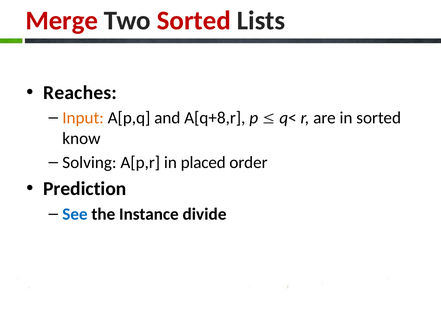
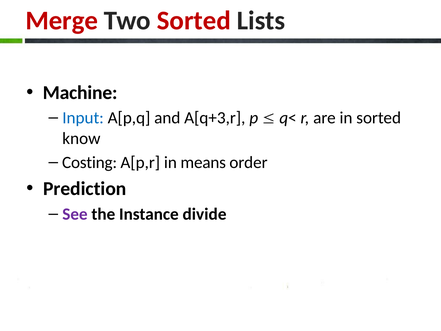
Reaches: Reaches -> Machine
Input colour: orange -> blue
A[q+8,r: A[q+8,r -> A[q+3,r
Solving: Solving -> Costing
placed: placed -> means
See colour: blue -> purple
